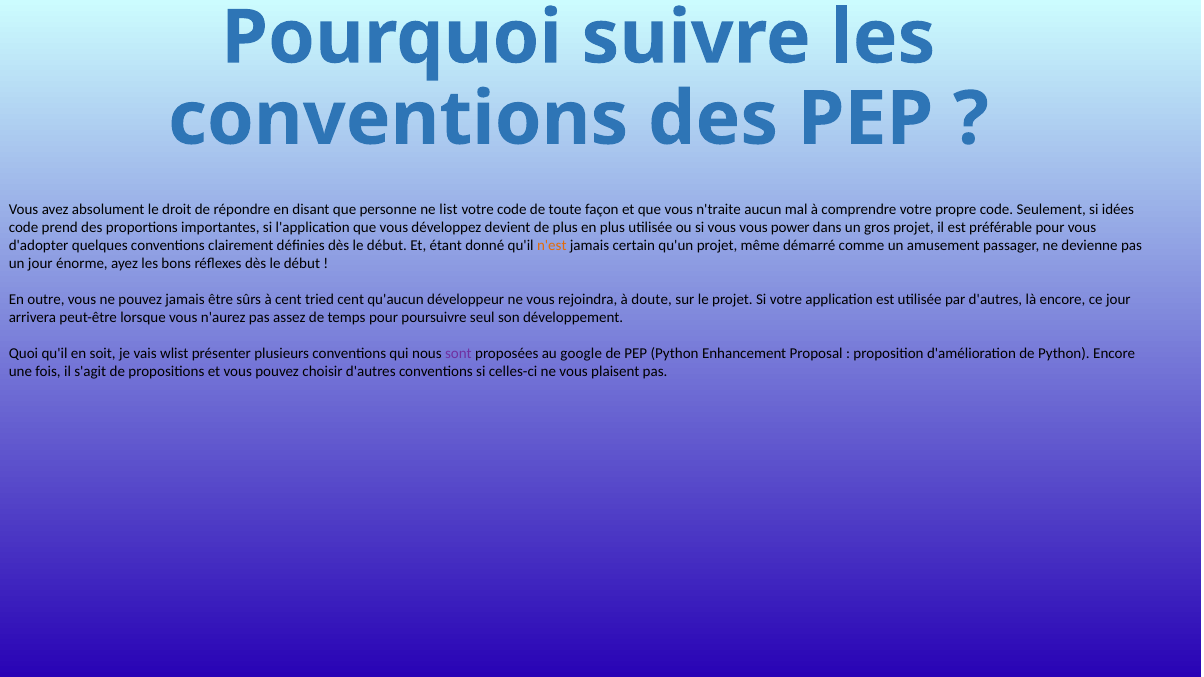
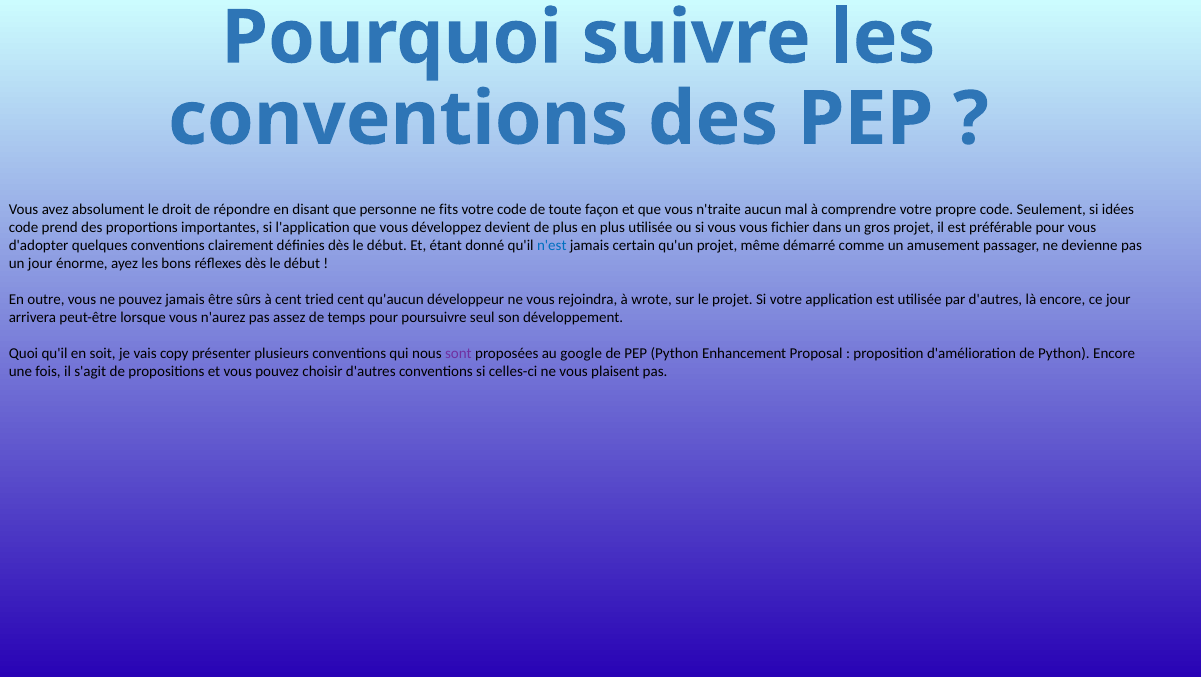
list: list -> fits
power: power -> fichier
n'est colour: orange -> blue
doute: doute -> wrote
wlist: wlist -> copy
